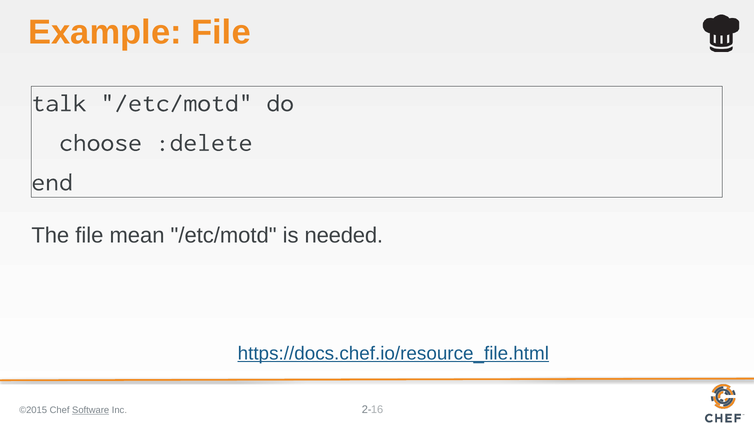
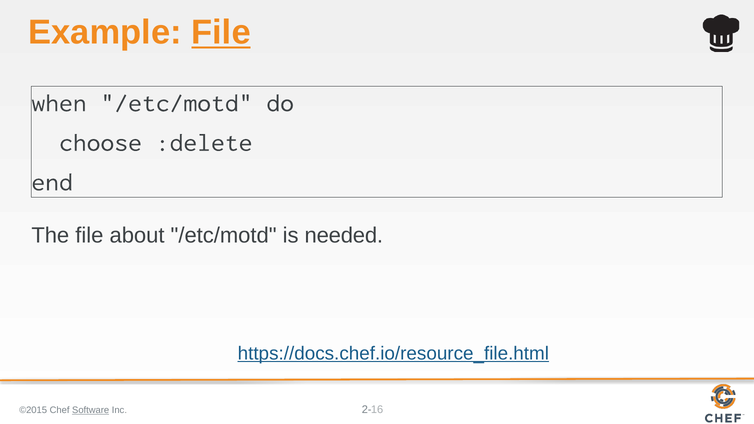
File at (221, 33) underline: none -> present
talk: talk -> when
mean: mean -> about
